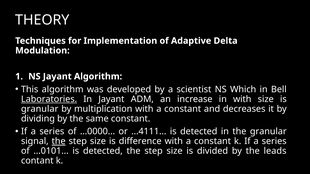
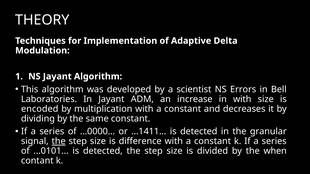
Which: Which -> Errors
Laboratories underline: present -> none
granular at (40, 109): granular -> encoded
…4111…: …4111… -> …1411…
leads: leads -> when
